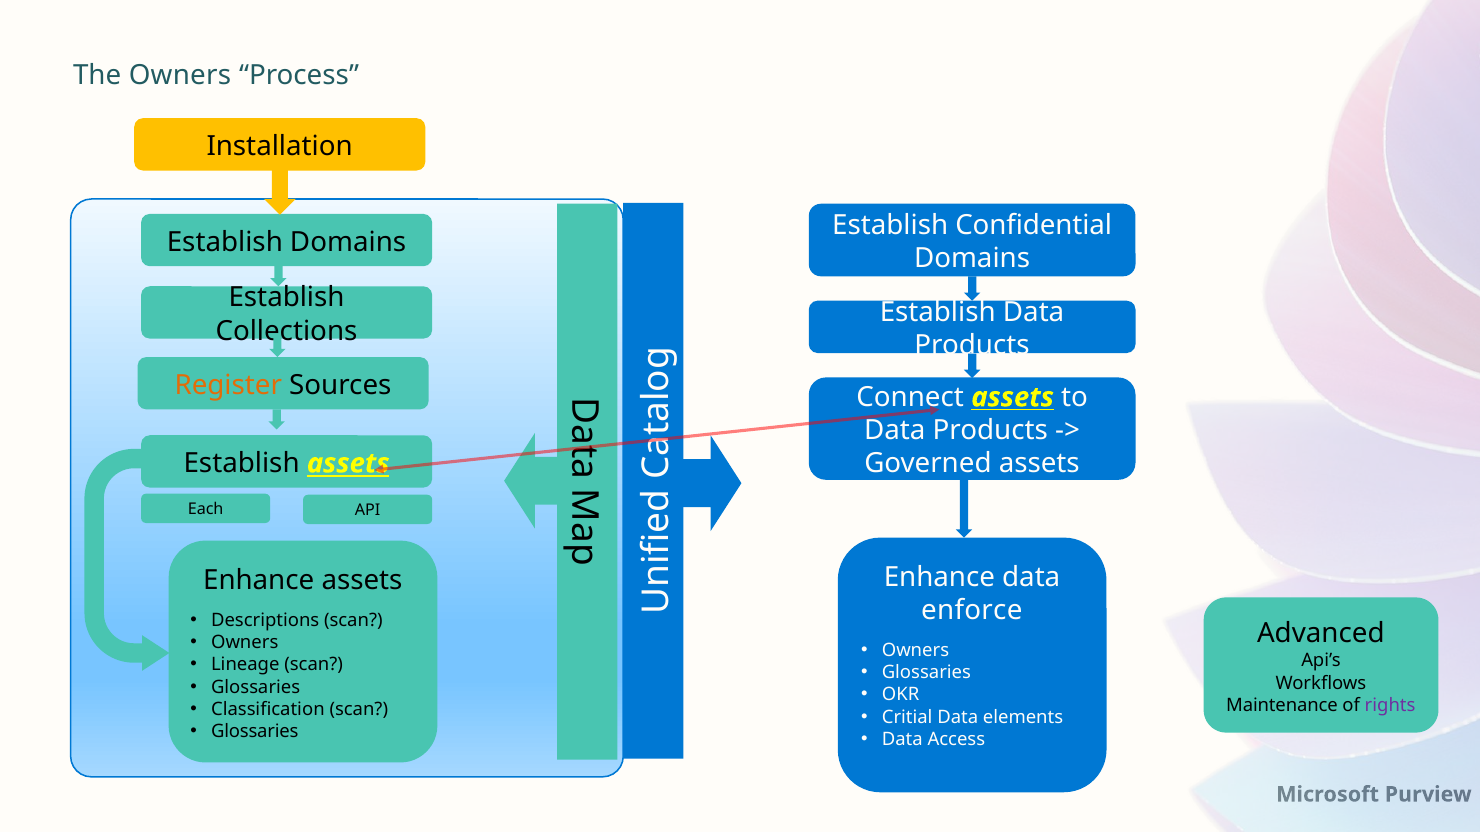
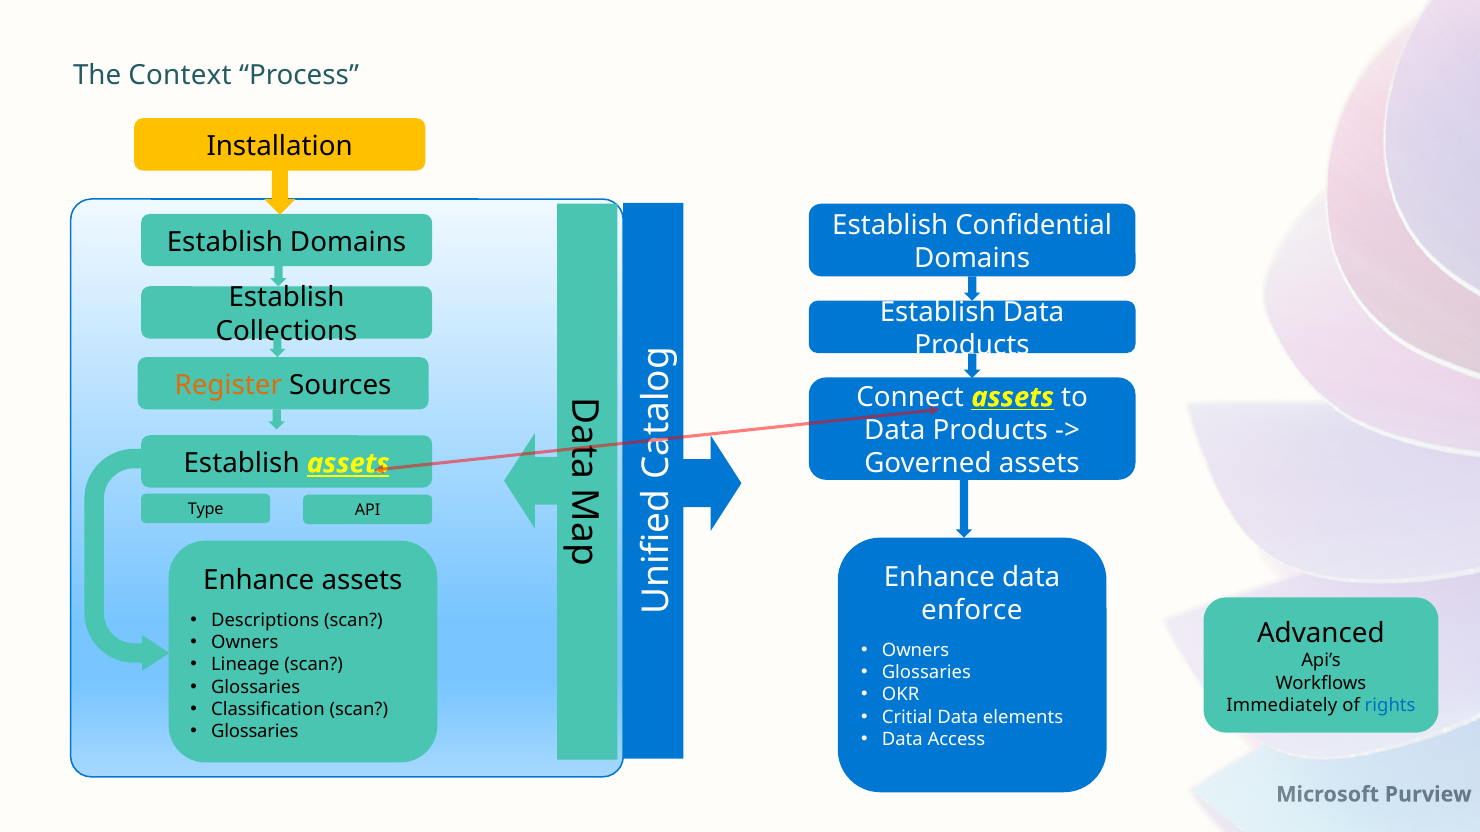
The Owners: Owners -> Context
Each: Each -> Type
Maintenance: Maintenance -> Immediately
rights colour: purple -> blue
